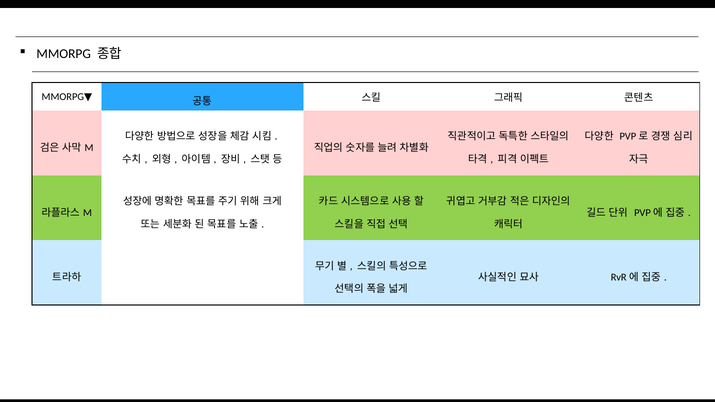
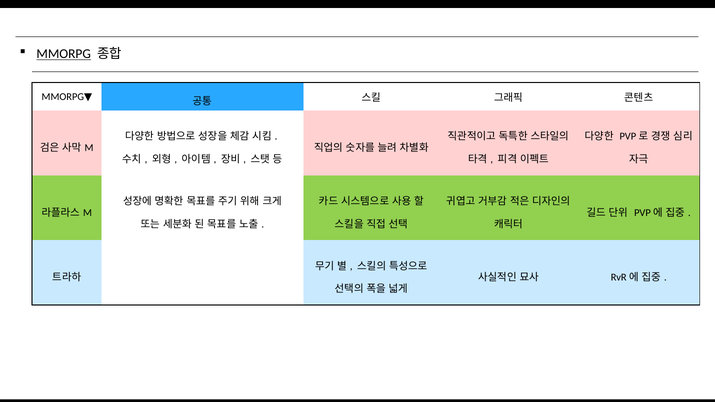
MMORPG underline: none -> present
